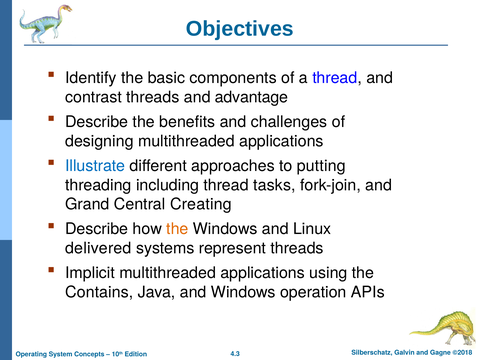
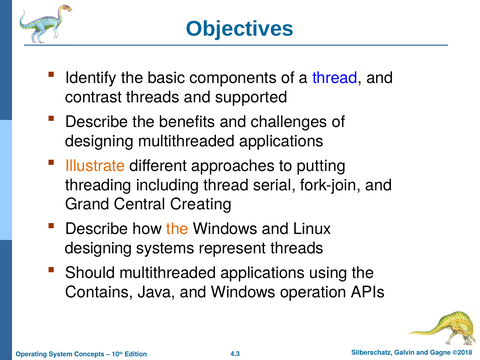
advantage: advantage -> supported
Illustrate colour: blue -> orange
tasks: tasks -> serial
delivered at (98, 248): delivered -> designing
Implicit: Implicit -> Should
